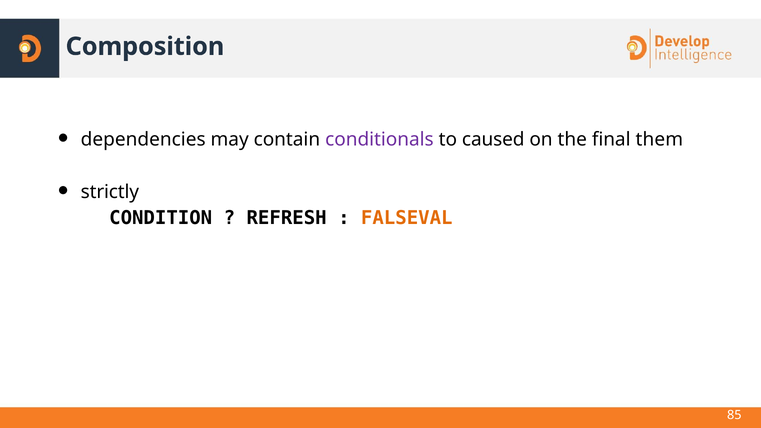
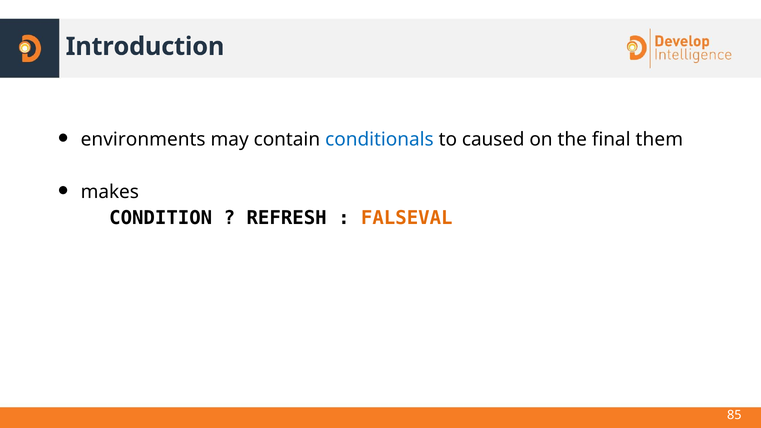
Composition: Composition -> Introduction
dependencies: dependencies -> environments
conditionals colour: purple -> blue
strictly: strictly -> makes
